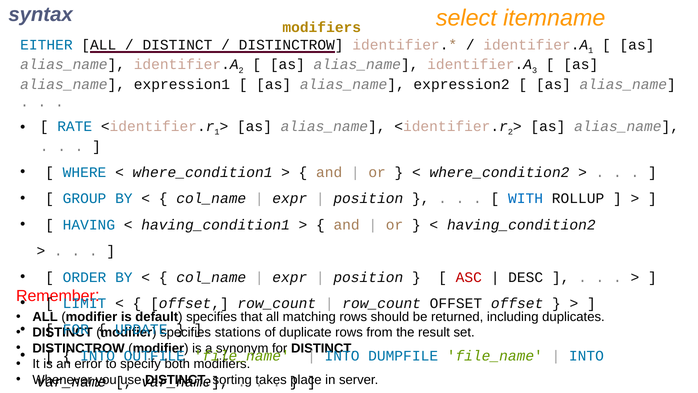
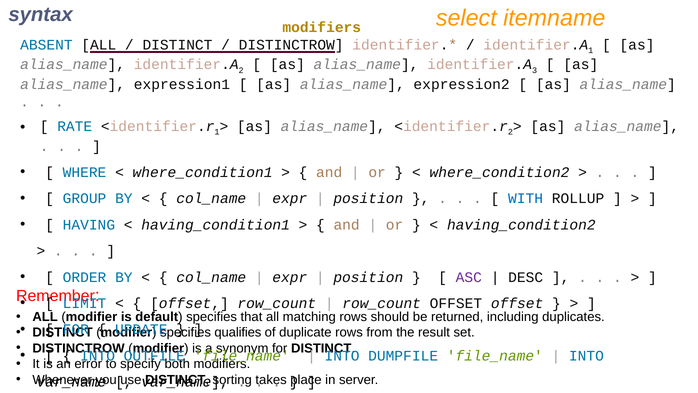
EITHER: EITHER -> ABSENT
ASC colour: red -> purple
stations: stations -> qualifies
